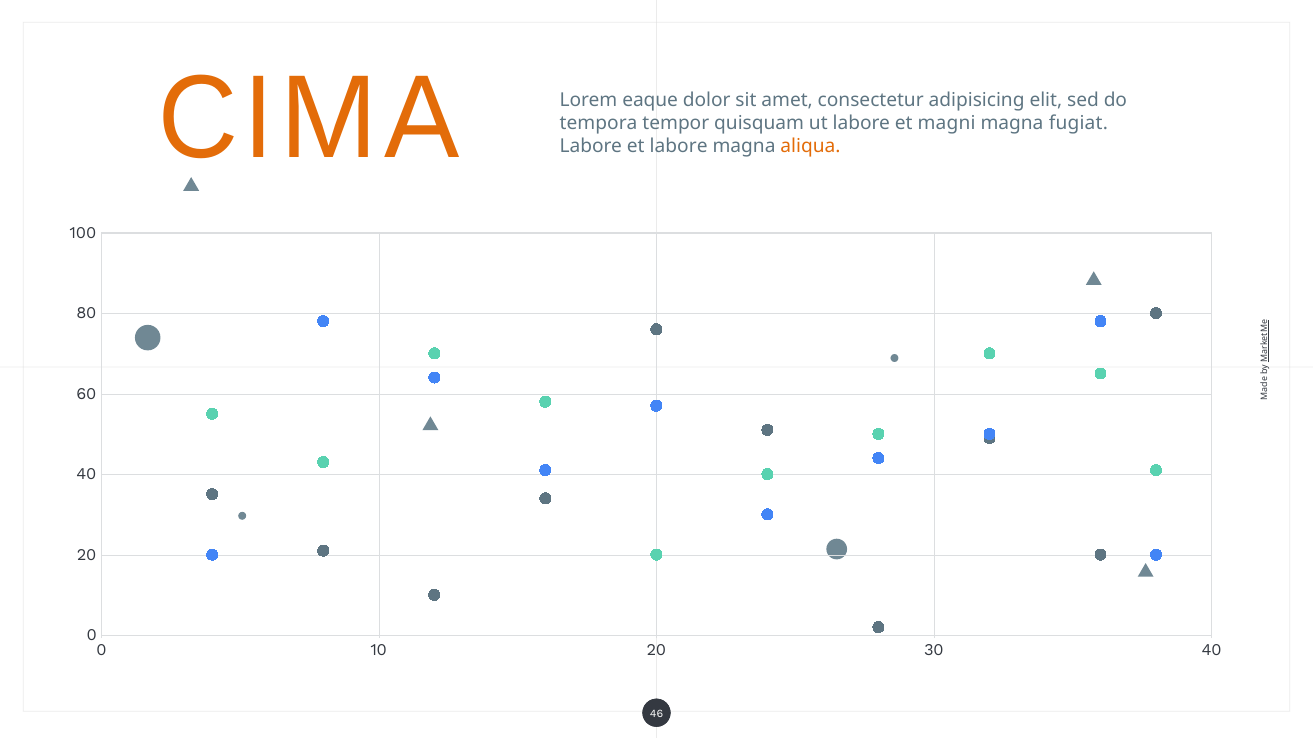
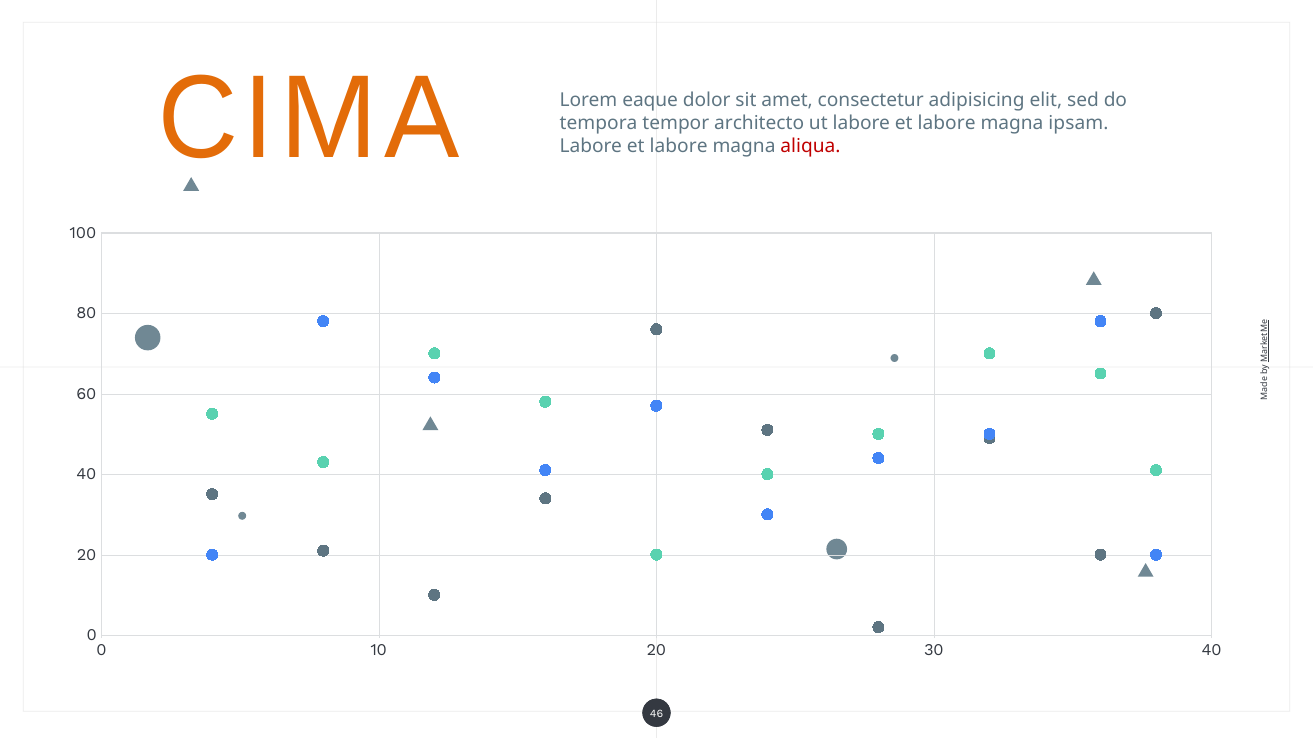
quisquam: quisquam -> architecto
ut labore et magni: magni -> labore
fugiat: fugiat -> ipsam
aliqua colour: orange -> red
